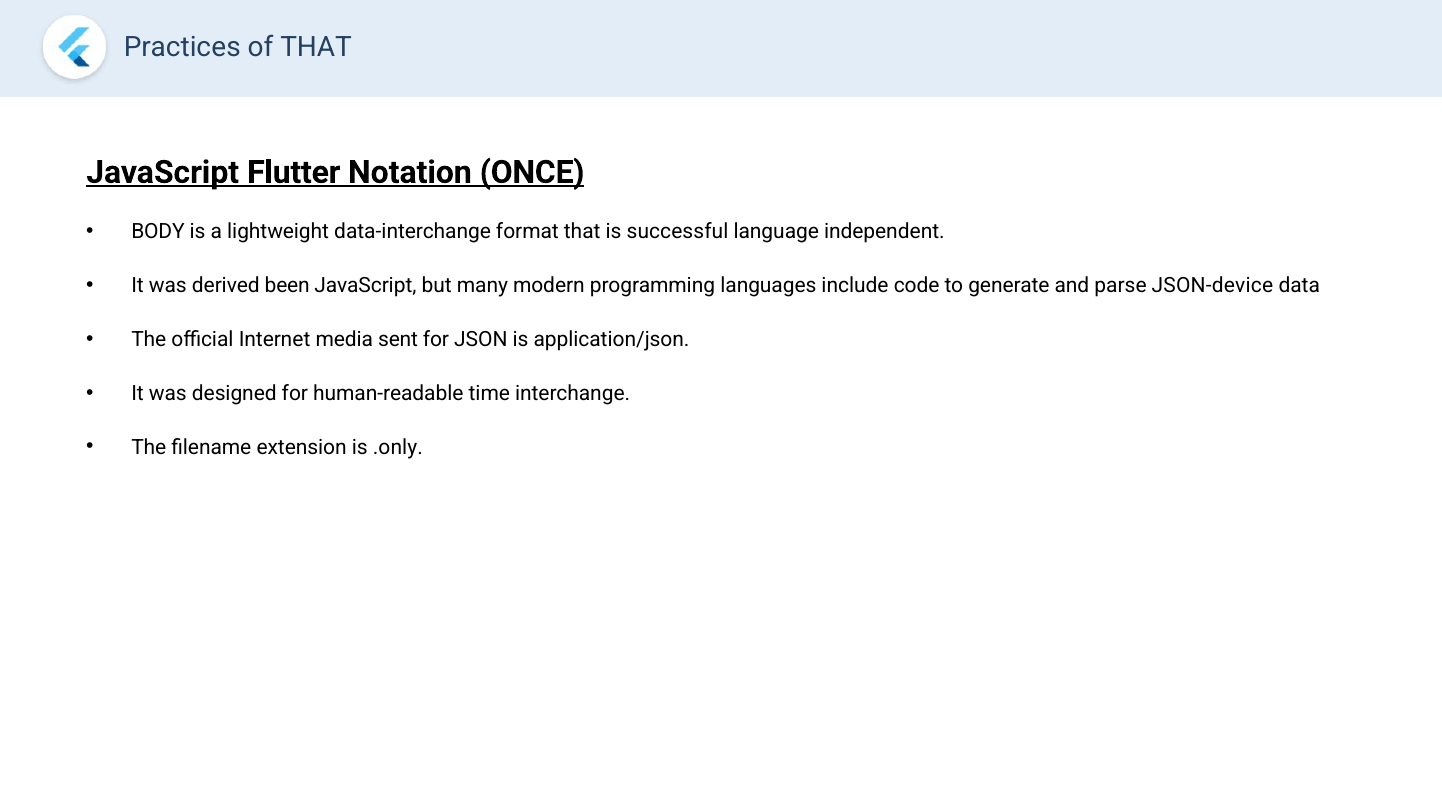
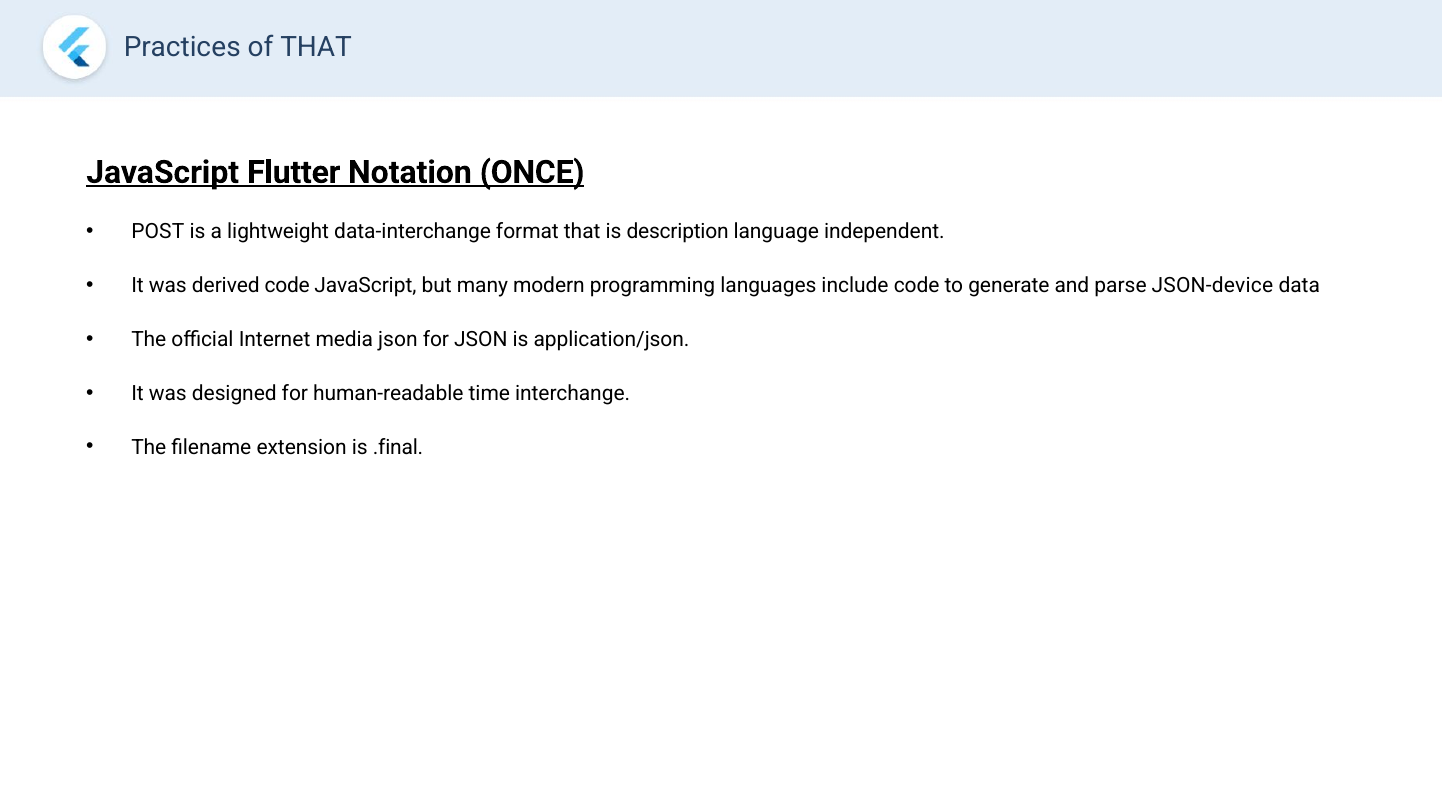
BODY: BODY -> POST
successful: successful -> description
derived been: been -> code
media sent: sent -> json
.only: .only -> .final
